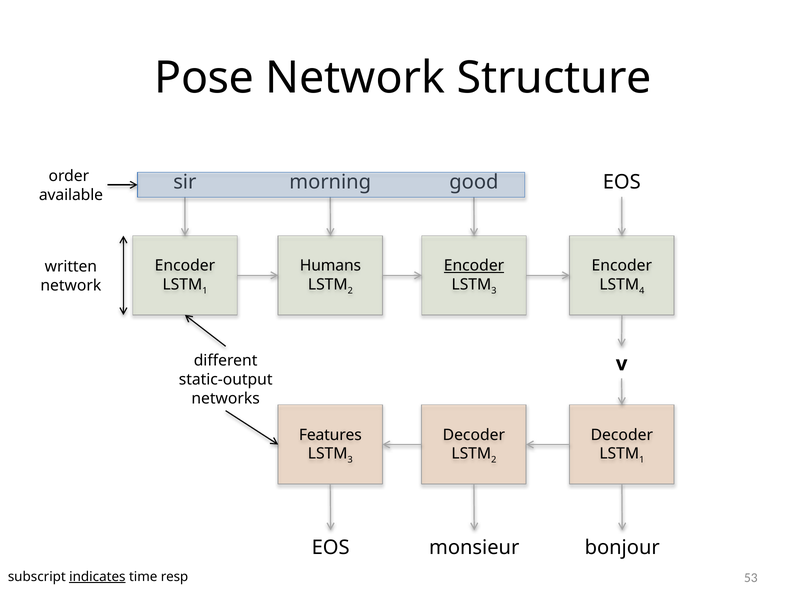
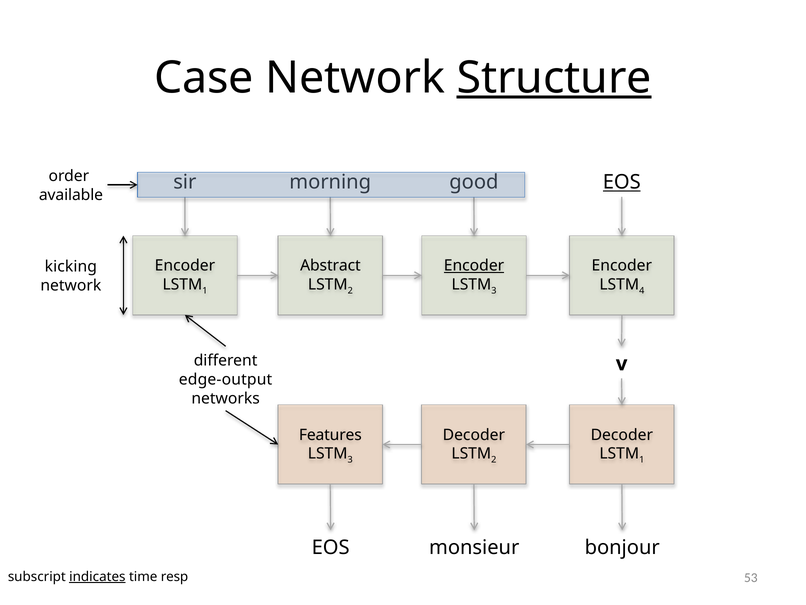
Pose: Pose -> Case
Structure underline: none -> present
EOS at (622, 182) underline: none -> present
Humans: Humans -> Abstract
written: written -> kicking
static-output: static-output -> edge-output
